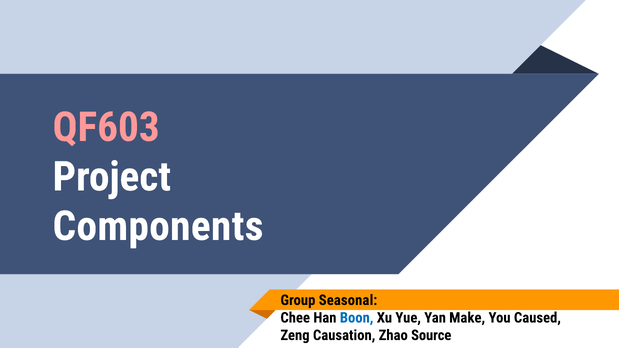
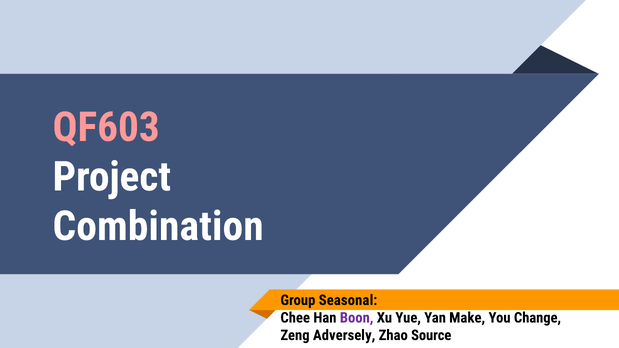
Components: Components -> Combination
Boon colour: blue -> purple
Caused: Caused -> Change
Causation: Causation -> Adversely
